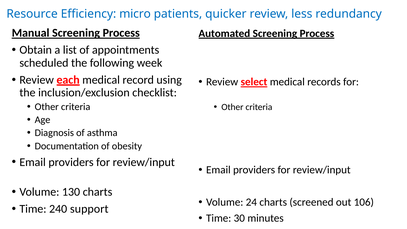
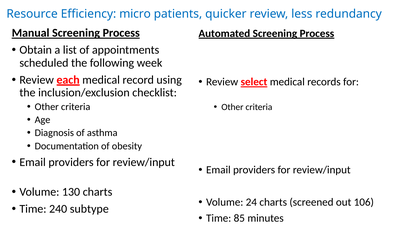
support: support -> subtype
30: 30 -> 85
